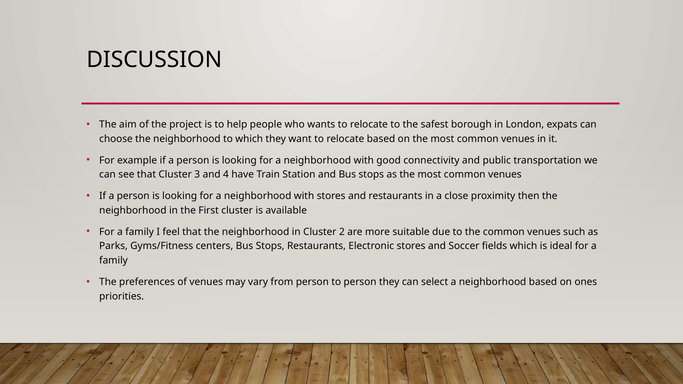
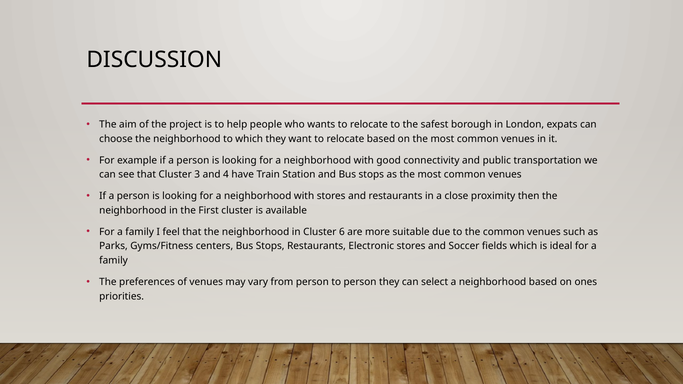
2: 2 -> 6
